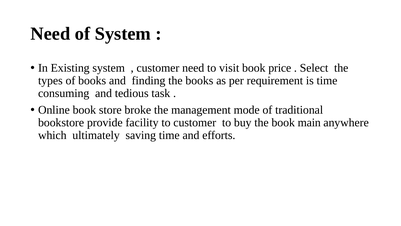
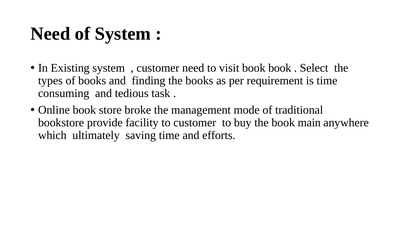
book price: price -> book
